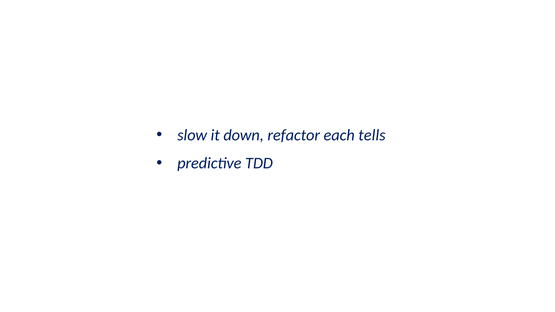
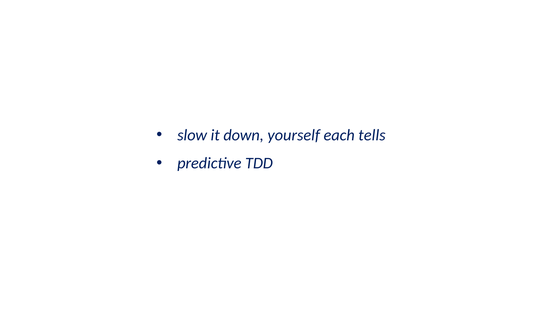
refactor: refactor -> yourself
